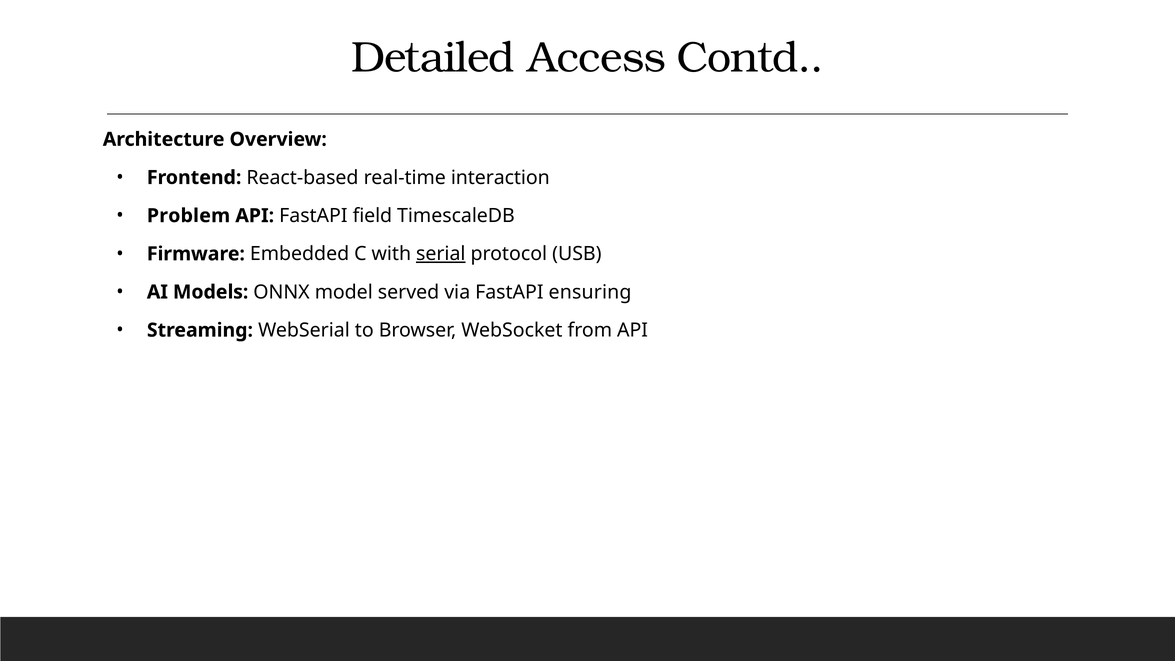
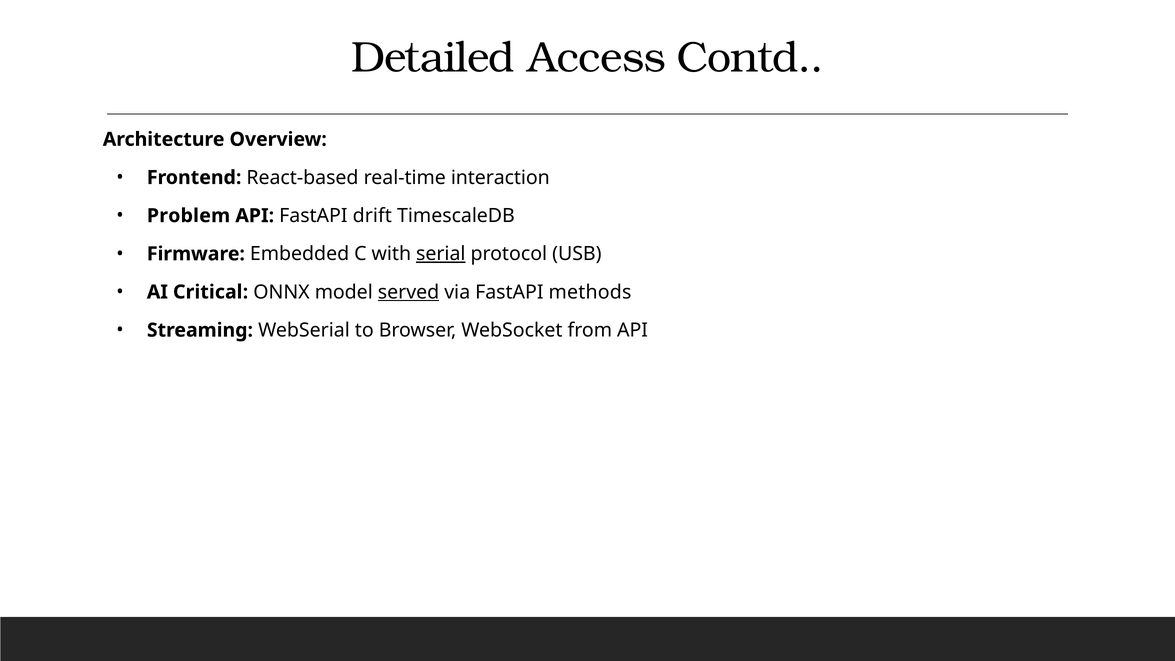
field: field -> drift
Models: Models -> Critical
served underline: none -> present
ensuring: ensuring -> methods
